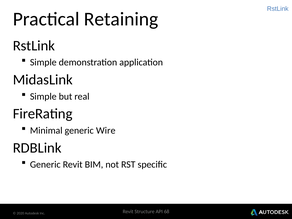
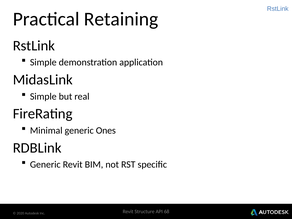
Wire: Wire -> Ones
